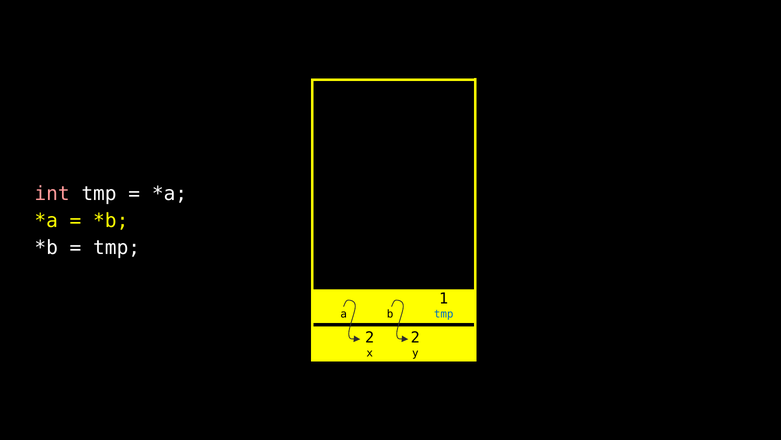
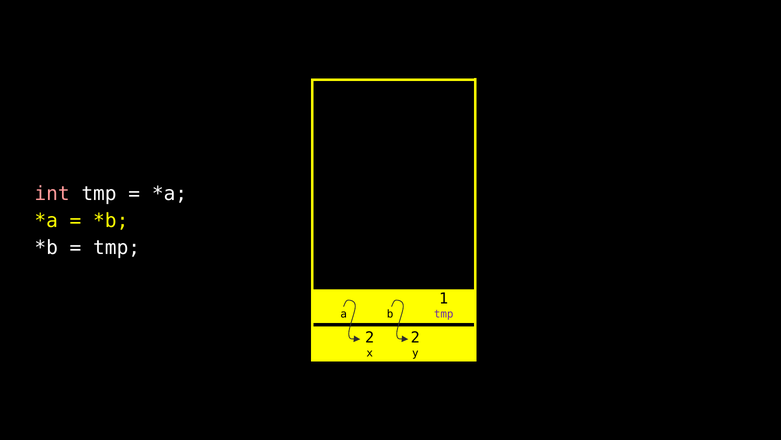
tmp at (444, 313) colour: blue -> purple
